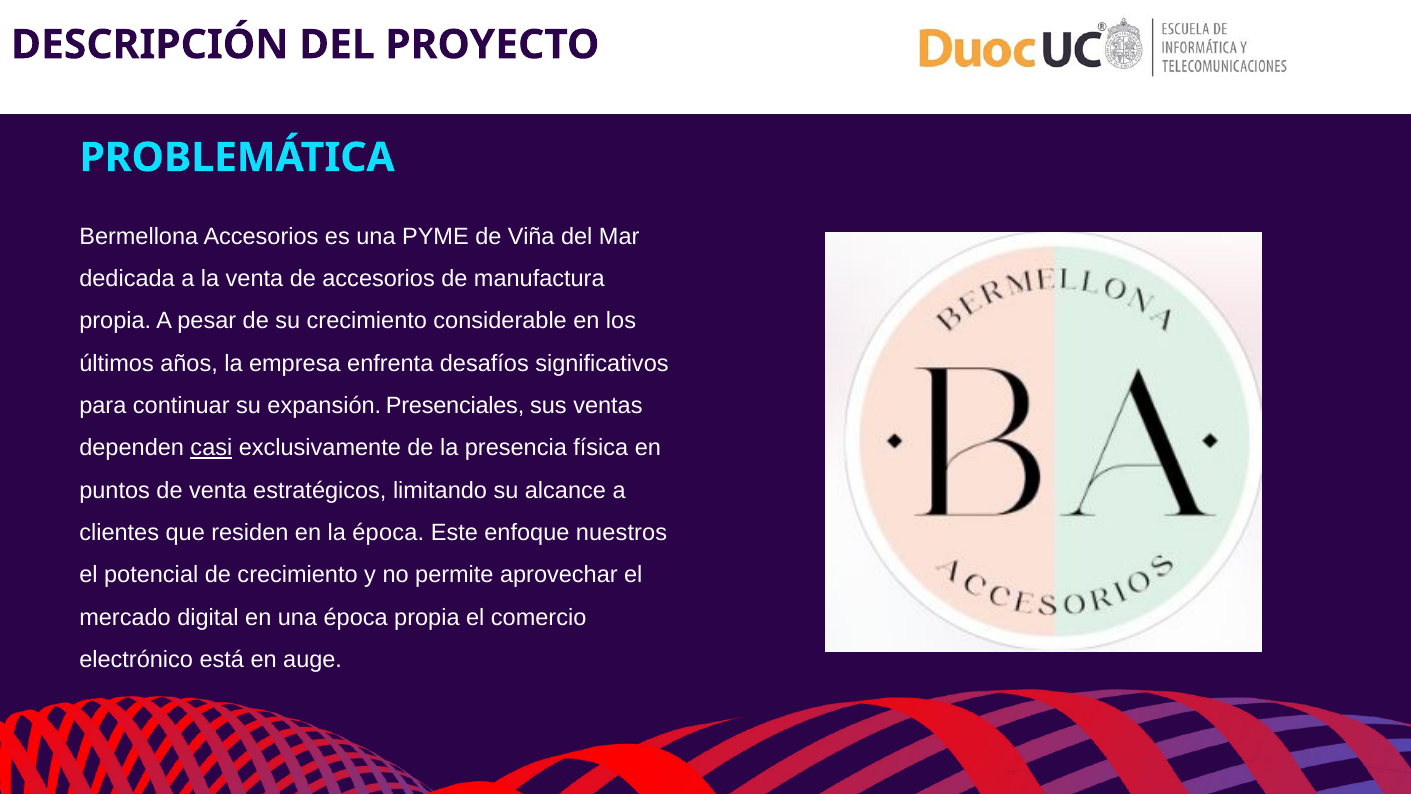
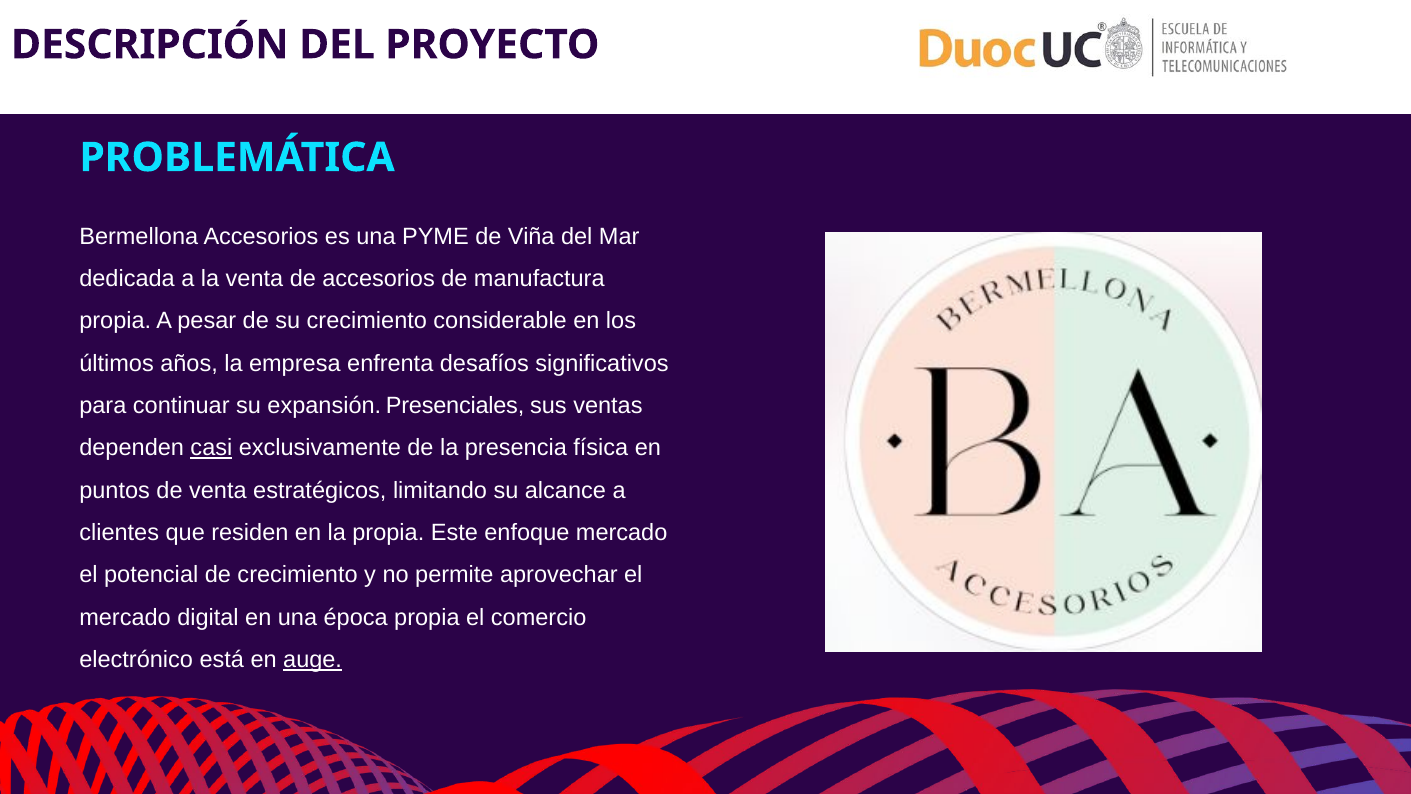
la época: época -> propia
enfoque nuestros: nuestros -> mercado
auge underline: none -> present
